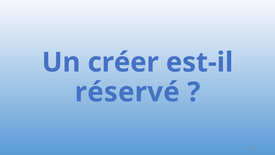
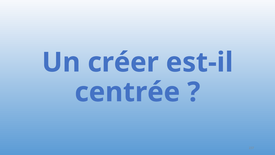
réservé: réservé -> centrée
